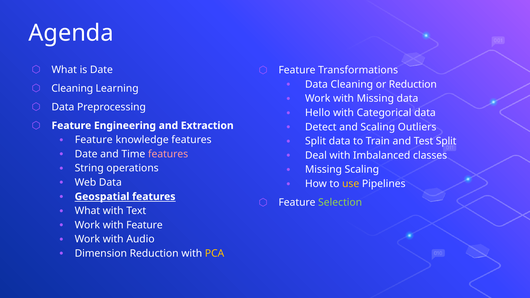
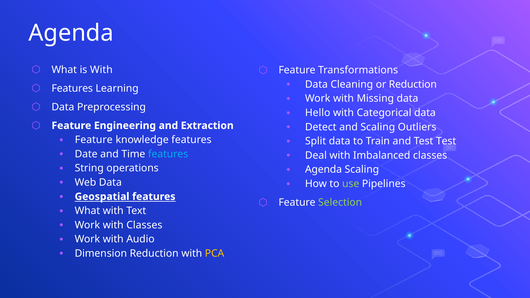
is Date: Date -> With
Cleaning at (72, 88): Cleaning -> Features
Test Split: Split -> Test
features at (168, 154) colour: pink -> light blue
Missing at (323, 170): Missing -> Agenda
use colour: yellow -> light green
with Feature: Feature -> Classes
